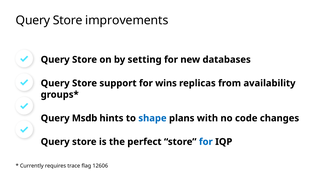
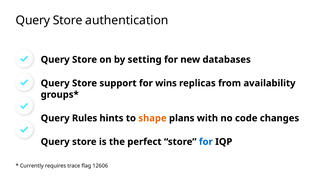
improvements: improvements -> authentication
Msdb: Msdb -> Rules
shape colour: blue -> orange
